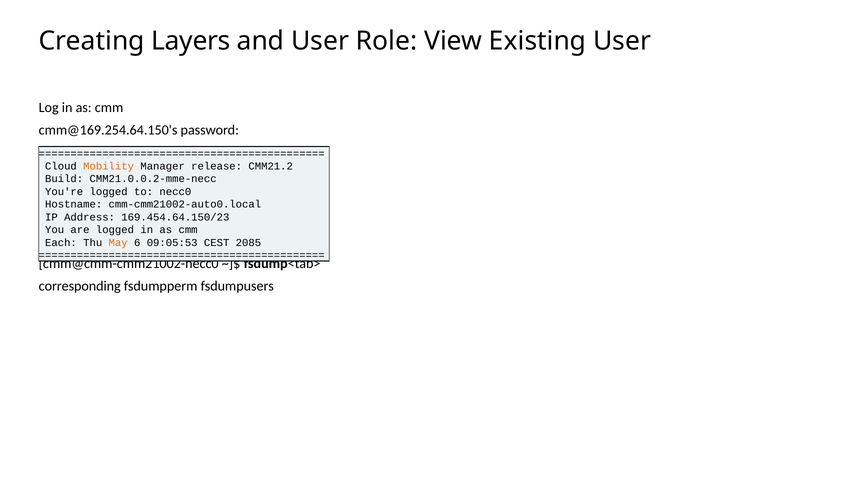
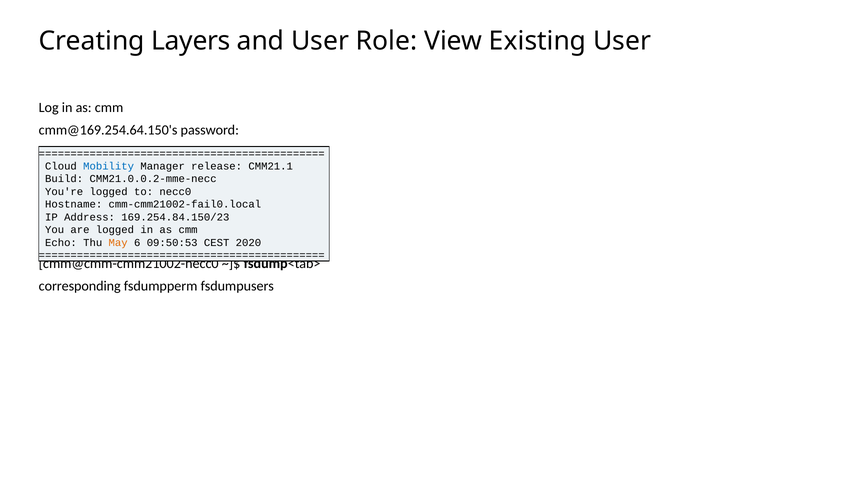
Mobility colour: orange -> blue
CMM21.2: CMM21.2 -> CMM21.1
cmm-cmm21002-auto0.local: cmm-cmm21002-auto0.local -> cmm-cmm21002-fail0.local
169.454.64.150/23: 169.454.64.150/23 -> 169.254.84.150/23
Each: Each -> Echo
09:05:53: 09:05:53 -> 09:50:53
2085: 2085 -> 2020
